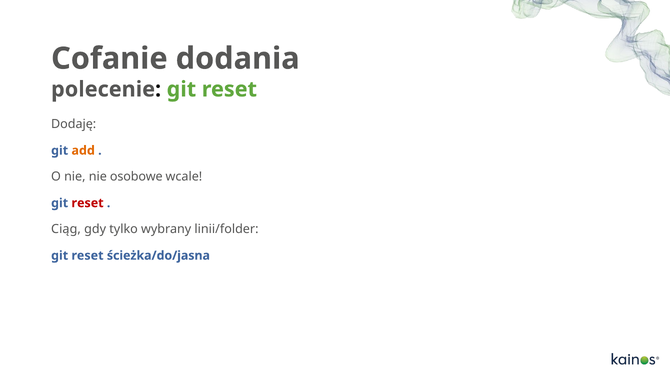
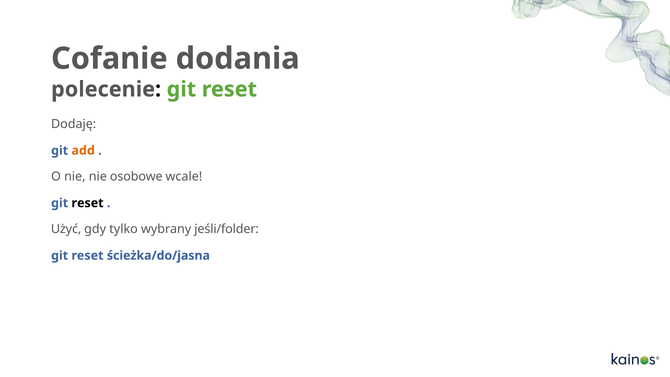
reset at (88, 203) colour: red -> black
Ciąg: Ciąg -> Użyć
linii/folder: linii/folder -> jeśli/folder
